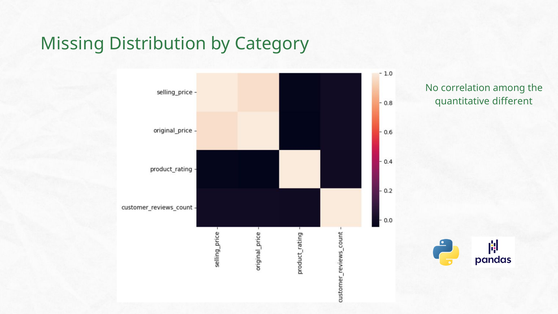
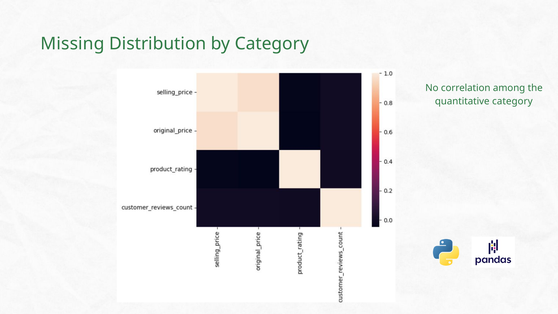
quantitative different: different -> category
